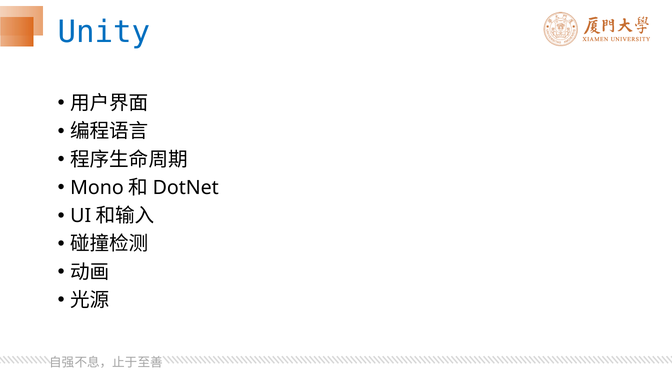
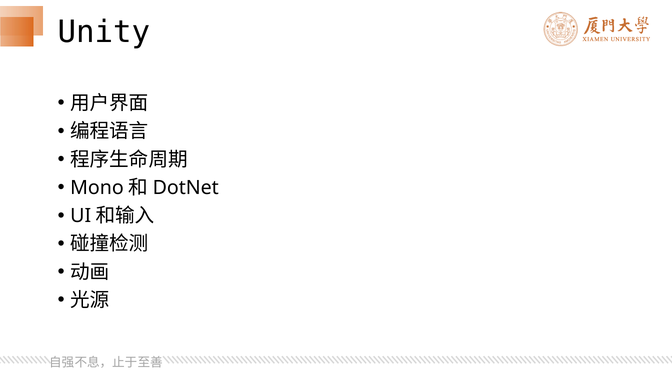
Unity colour: blue -> black
